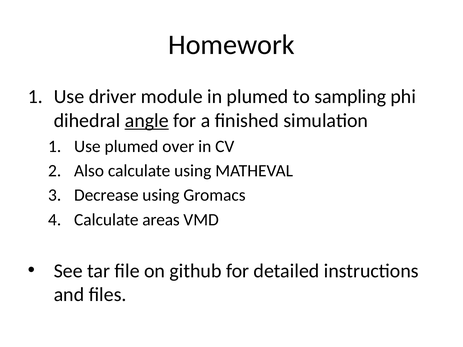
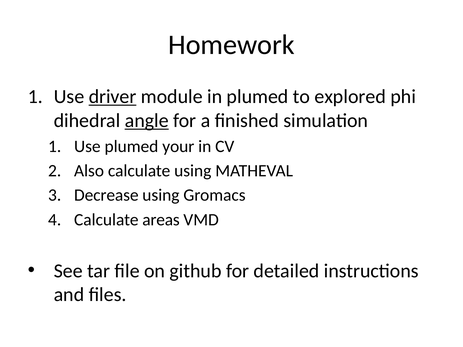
driver underline: none -> present
sampling: sampling -> explored
over: over -> your
